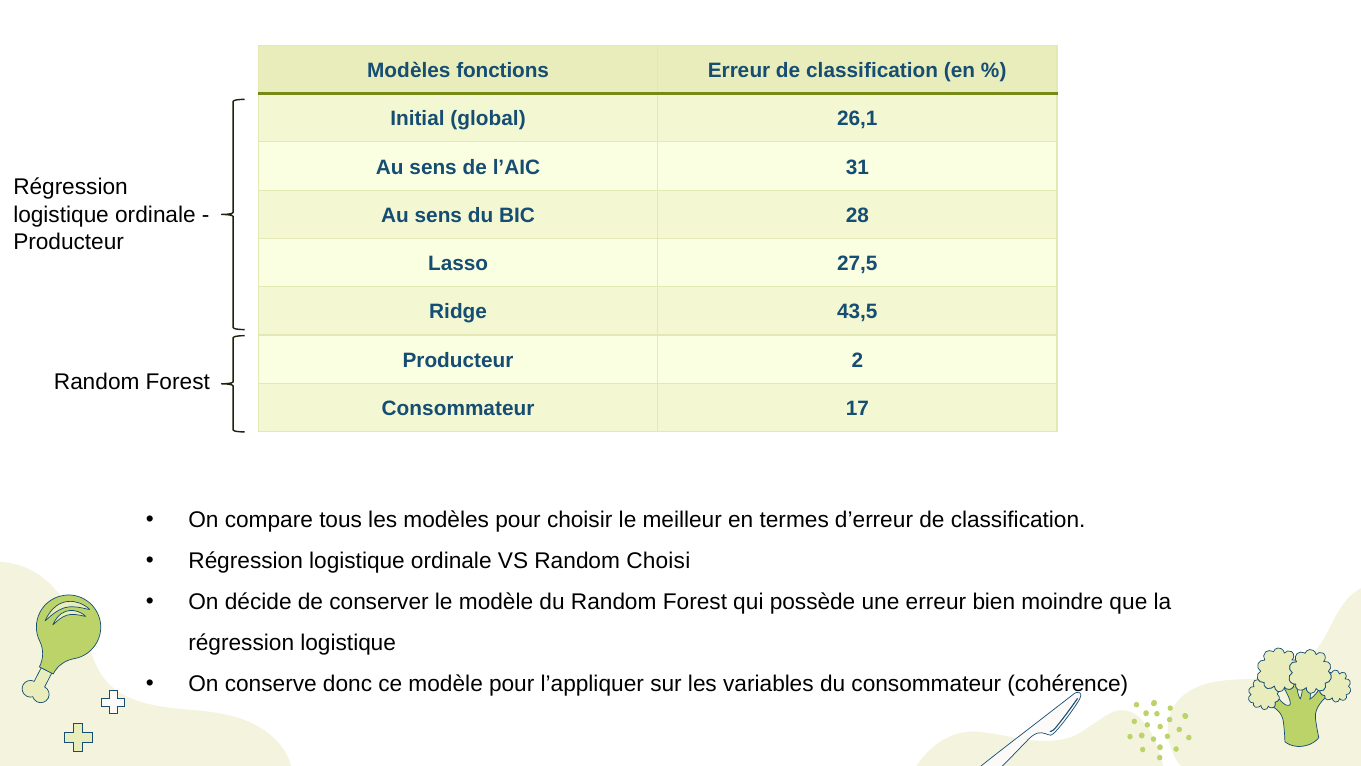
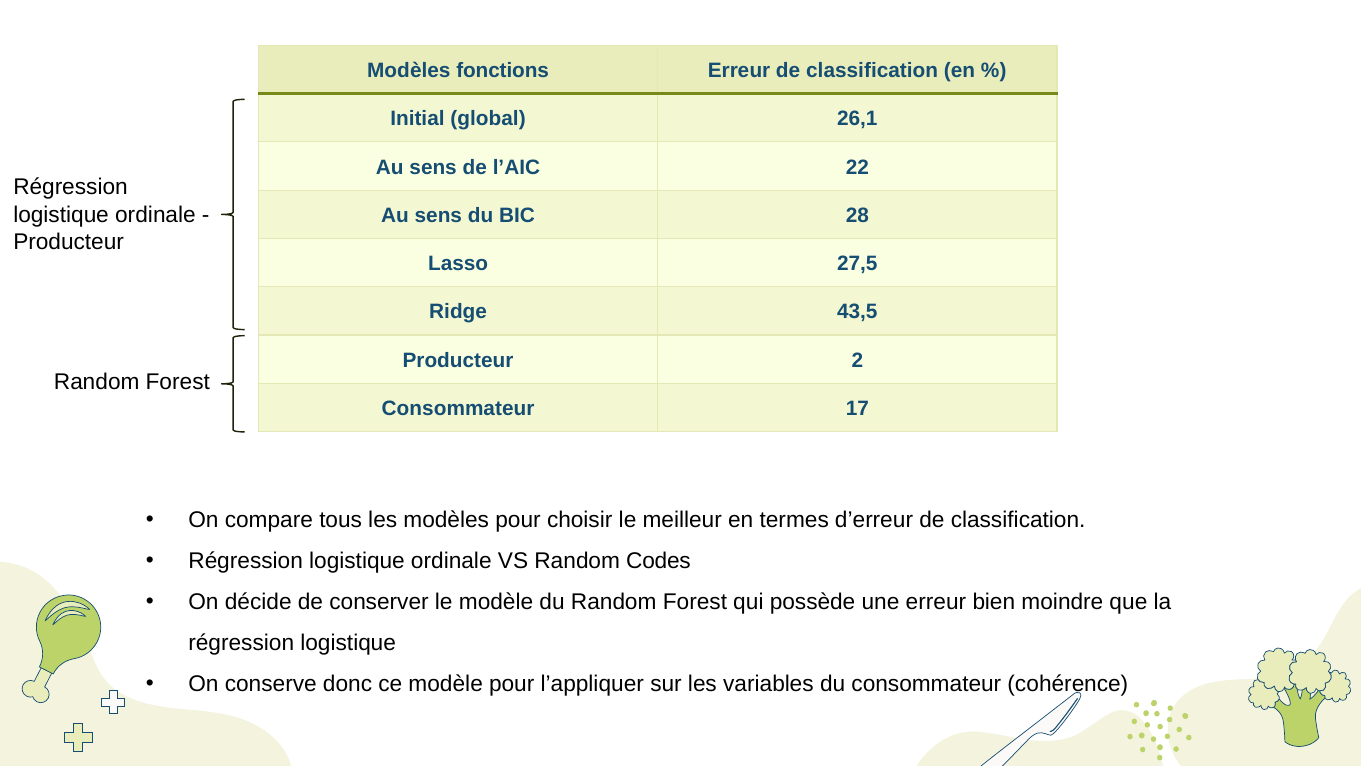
31: 31 -> 22
Choisi: Choisi -> Codes
